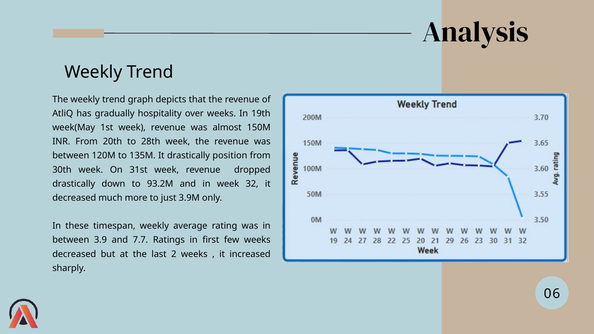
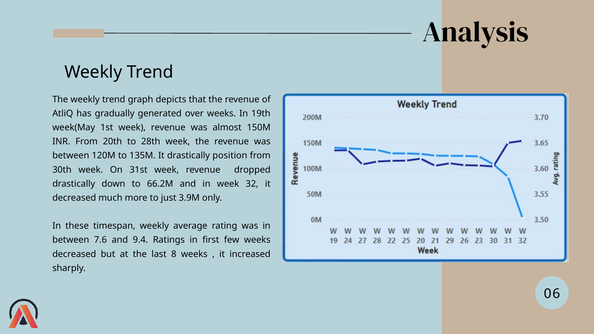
hospitality: hospitality -> generated
93.2M: 93.2M -> 66.2M
3.9: 3.9 -> 7.6
7.7: 7.7 -> 9.4
2: 2 -> 8
